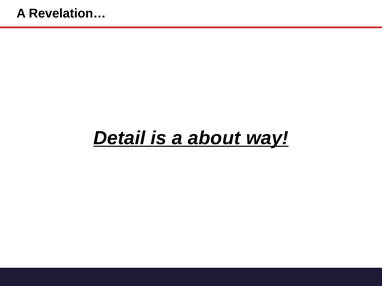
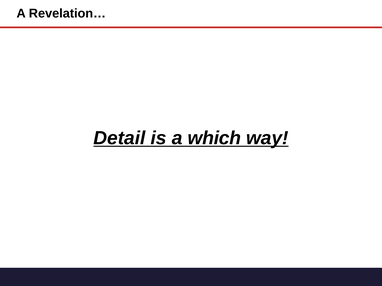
about: about -> which
